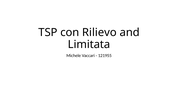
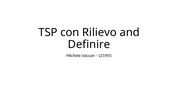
Limitata: Limitata -> Definire
